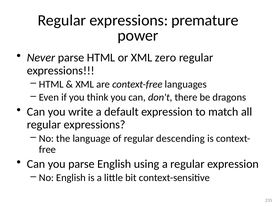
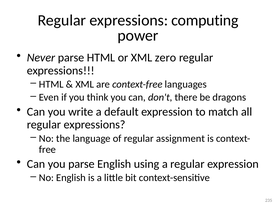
premature: premature -> computing
descending: descending -> assignment
